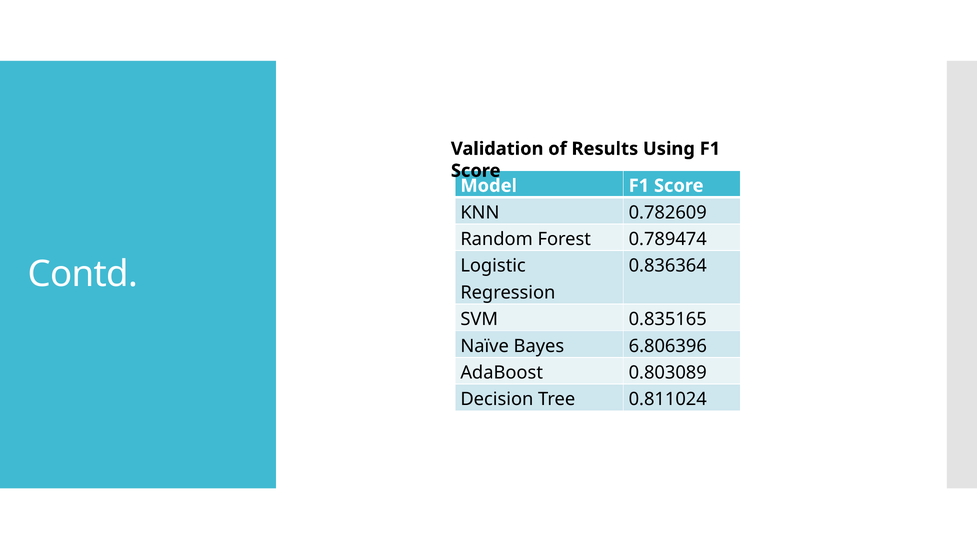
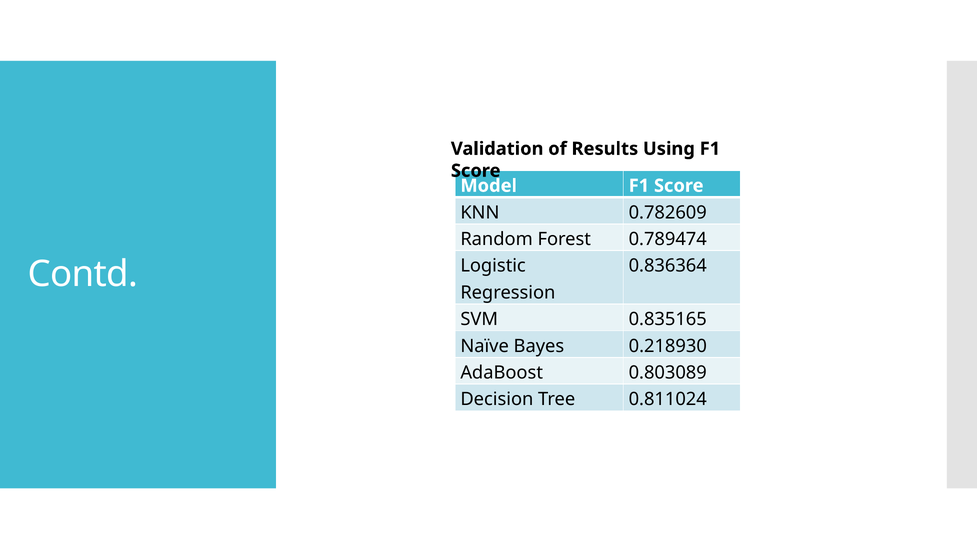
6.806396: 6.806396 -> 0.218930
